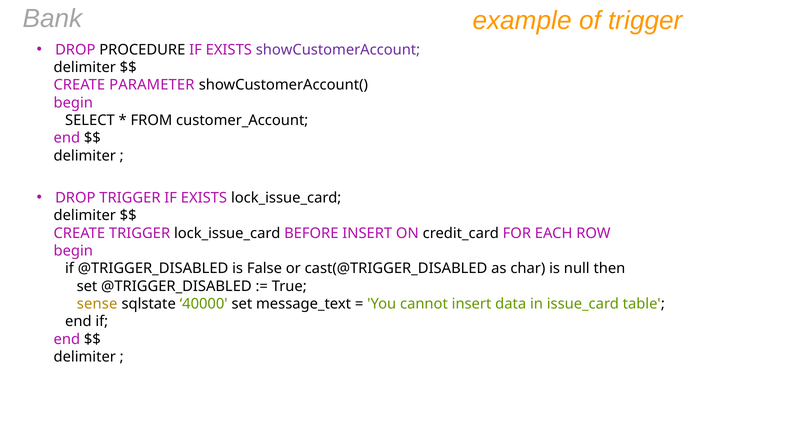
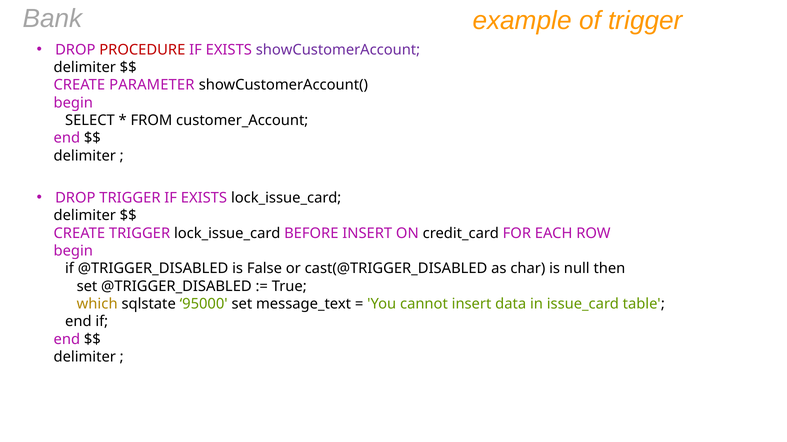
PROCEDURE colour: black -> red
sense: sense -> which
40000: 40000 -> 95000
